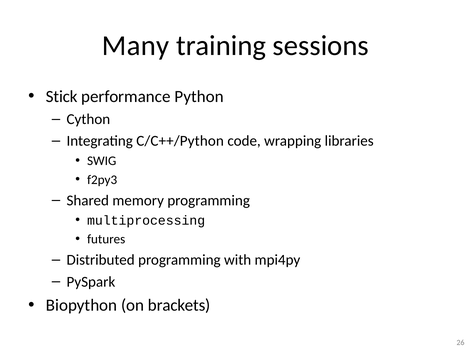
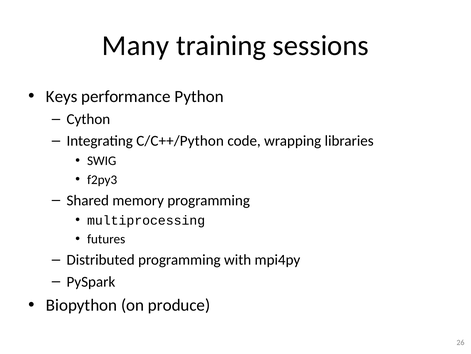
Stick: Stick -> Keys
brackets: brackets -> produce
